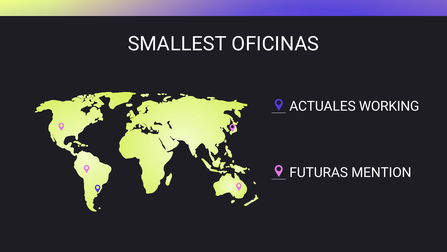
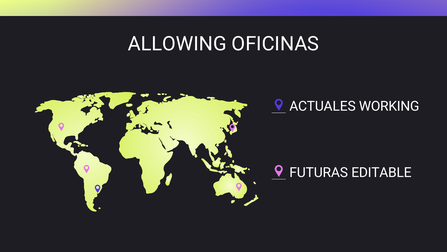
SMALLEST: SMALLEST -> ALLOWING
MENTION: MENTION -> EDITABLE
